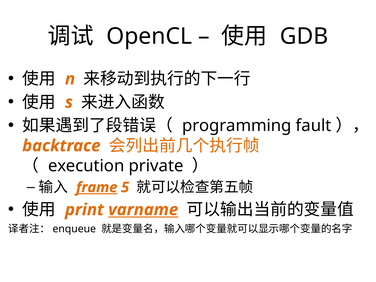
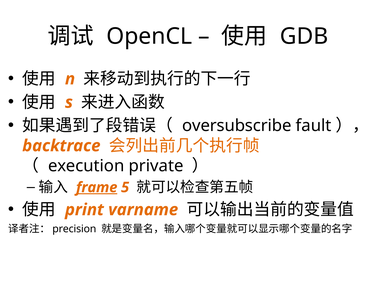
programming: programming -> oversubscribe
varname underline: present -> none
enqueue: enqueue -> precision
